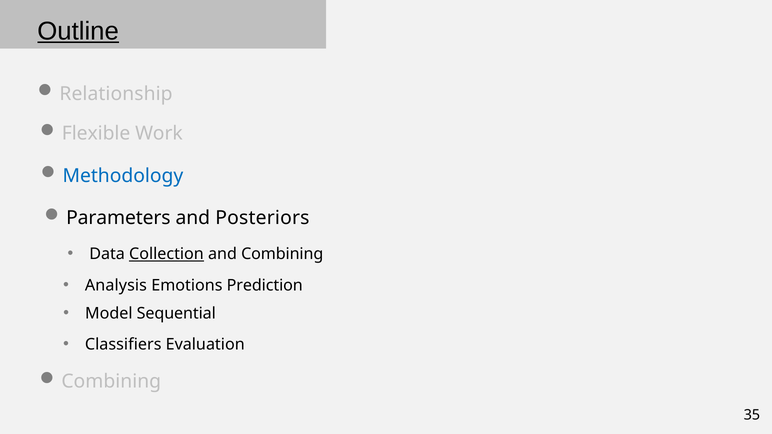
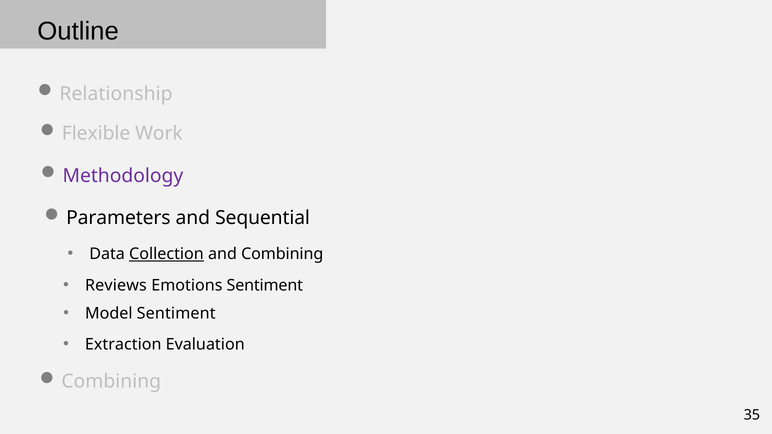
Outline underline: present -> none
Methodology colour: blue -> purple
Posteriors: Posteriors -> Sequential
Analysis: Analysis -> Reviews
Emotions Prediction: Prediction -> Sentiment
Model Sequential: Sequential -> Sentiment
Classifiers: Classifiers -> Extraction
